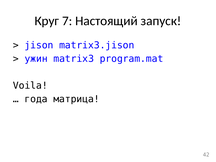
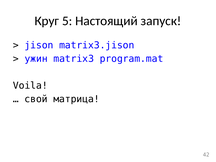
7: 7 -> 5
года: года -> свой
